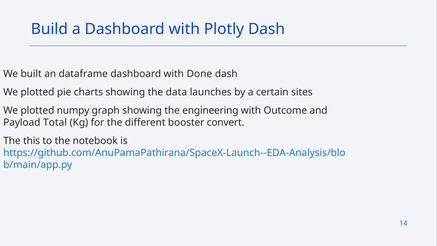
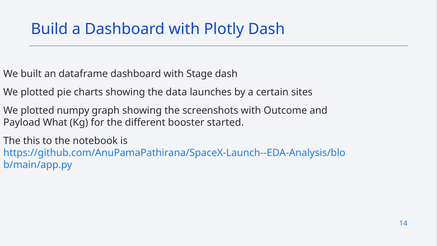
Done: Done -> Stage
engineering: engineering -> screenshots
Total: Total -> What
convert: convert -> started
